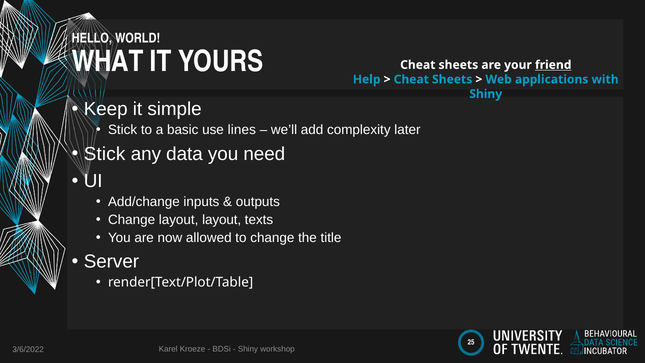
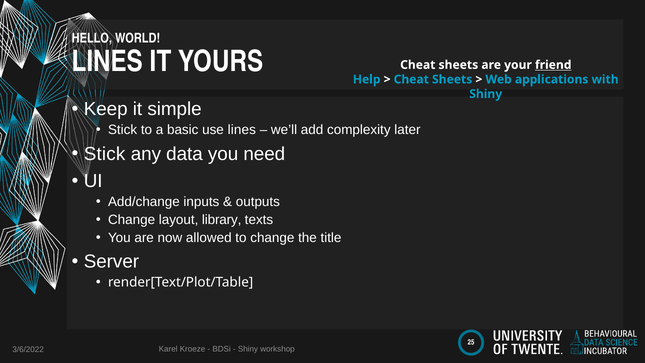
WHAT at (108, 61): WHAT -> LINES
layout layout: layout -> library
